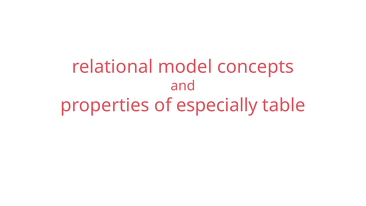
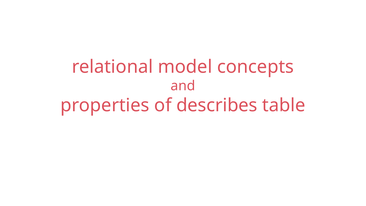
especially: especially -> describes
